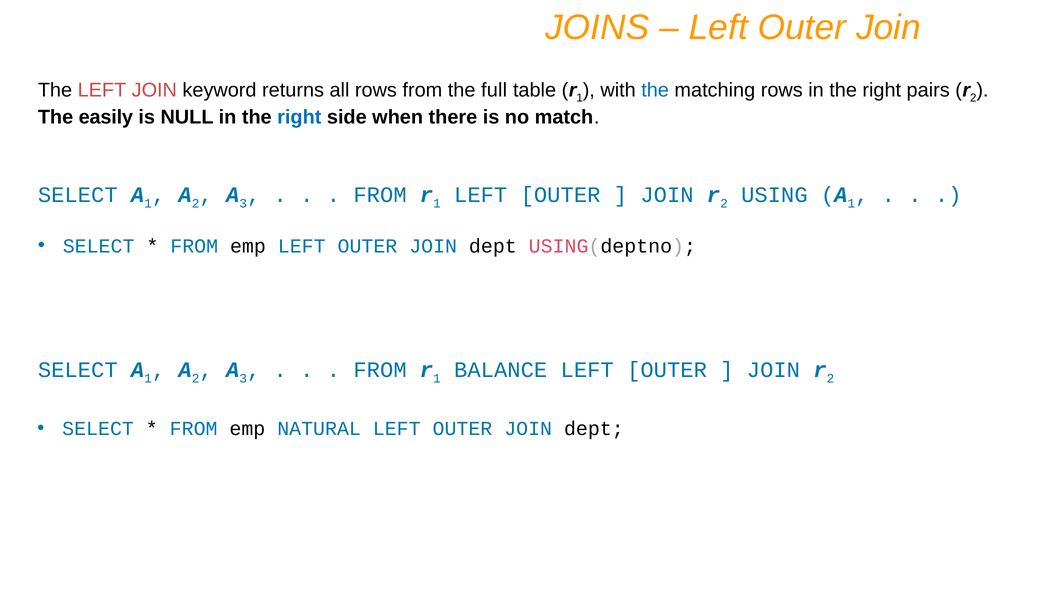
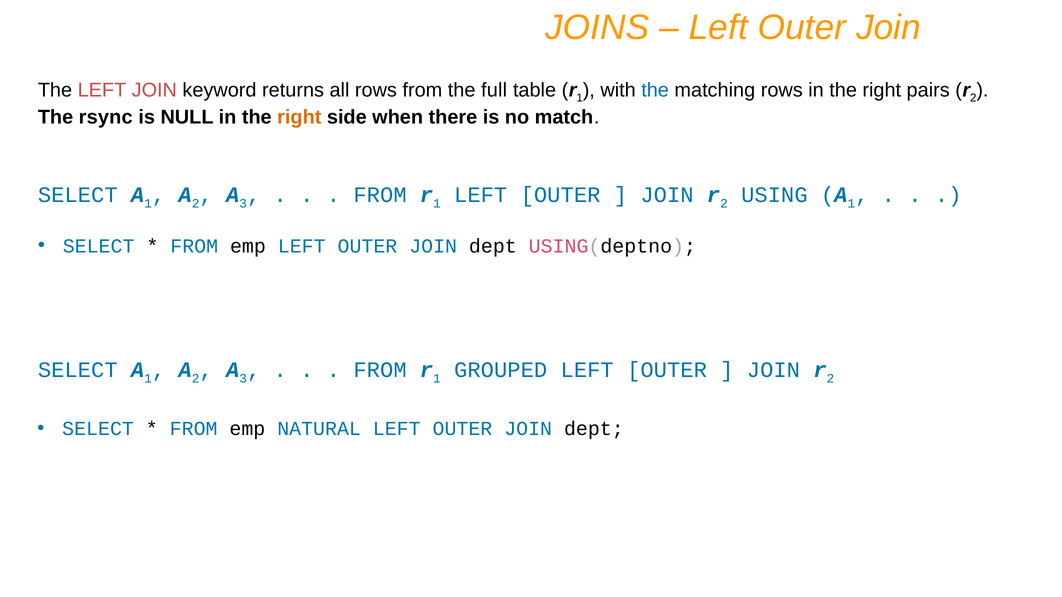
easily: easily -> rsync
right at (299, 117) colour: blue -> orange
BALANCE: BALANCE -> GROUPED
